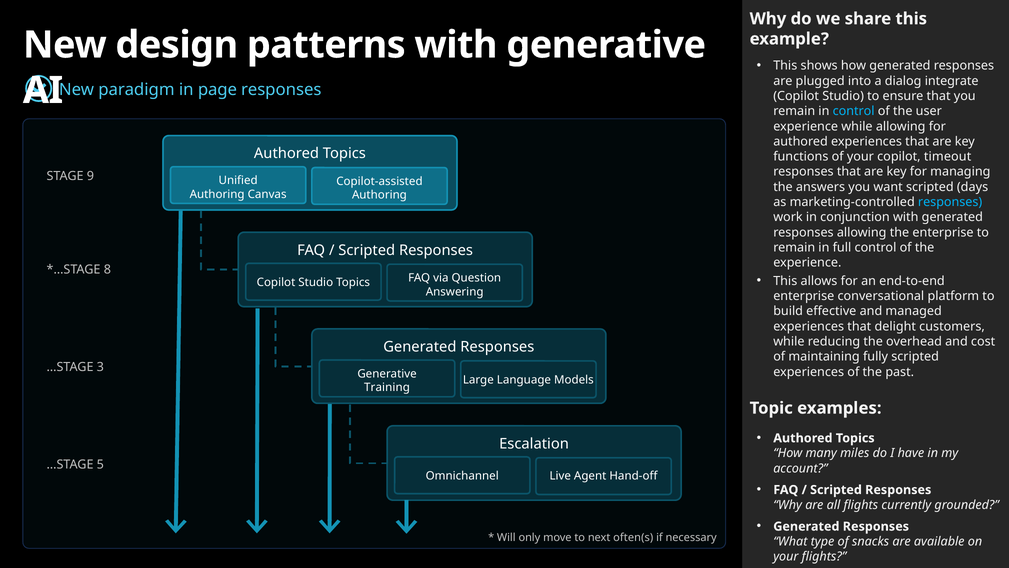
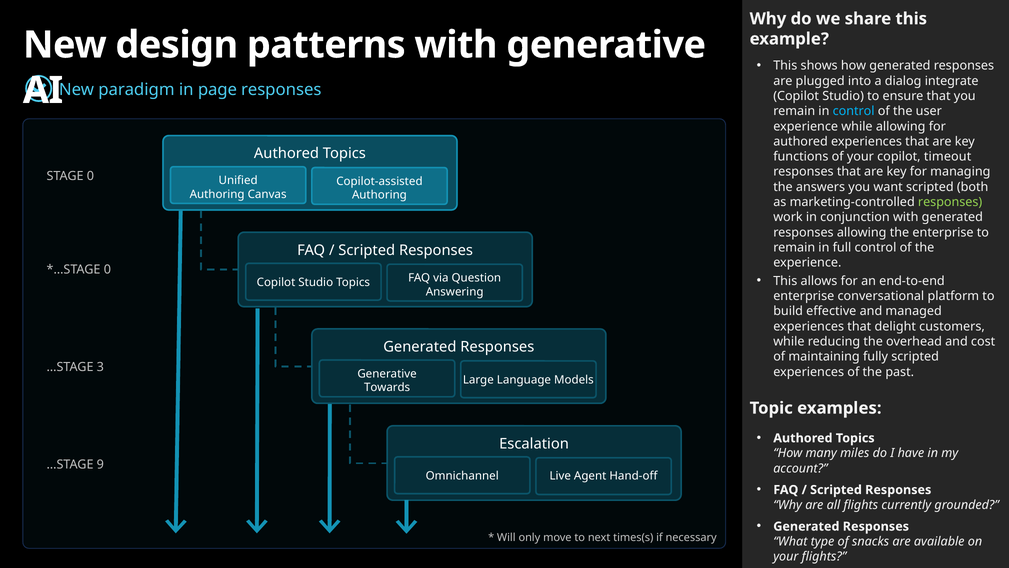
STAGE 9: 9 -> 0
days: days -> both
responses at (950, 202) colour: light blue -> light green
8 at (107, 269): 8 -> 0
Training: Training -> Towards
5: 5 -> 9
often(s: often(s -> times(s
